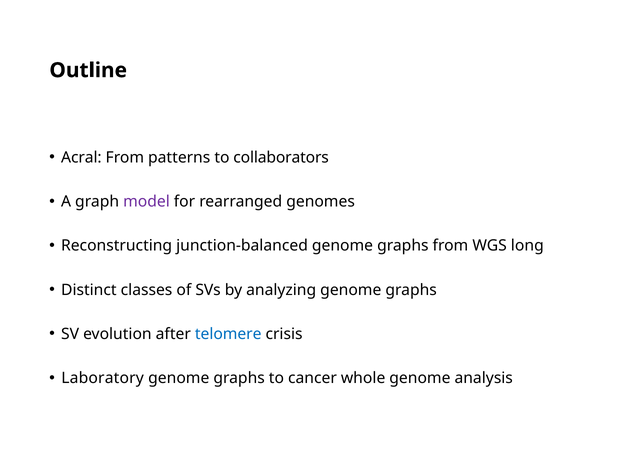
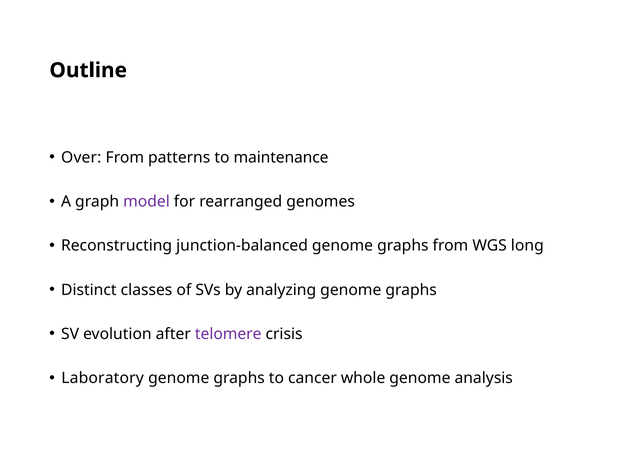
Acral: Acral -> Over
collaborators: collaborators -> maintenance
telomere colour: blue -> purple
